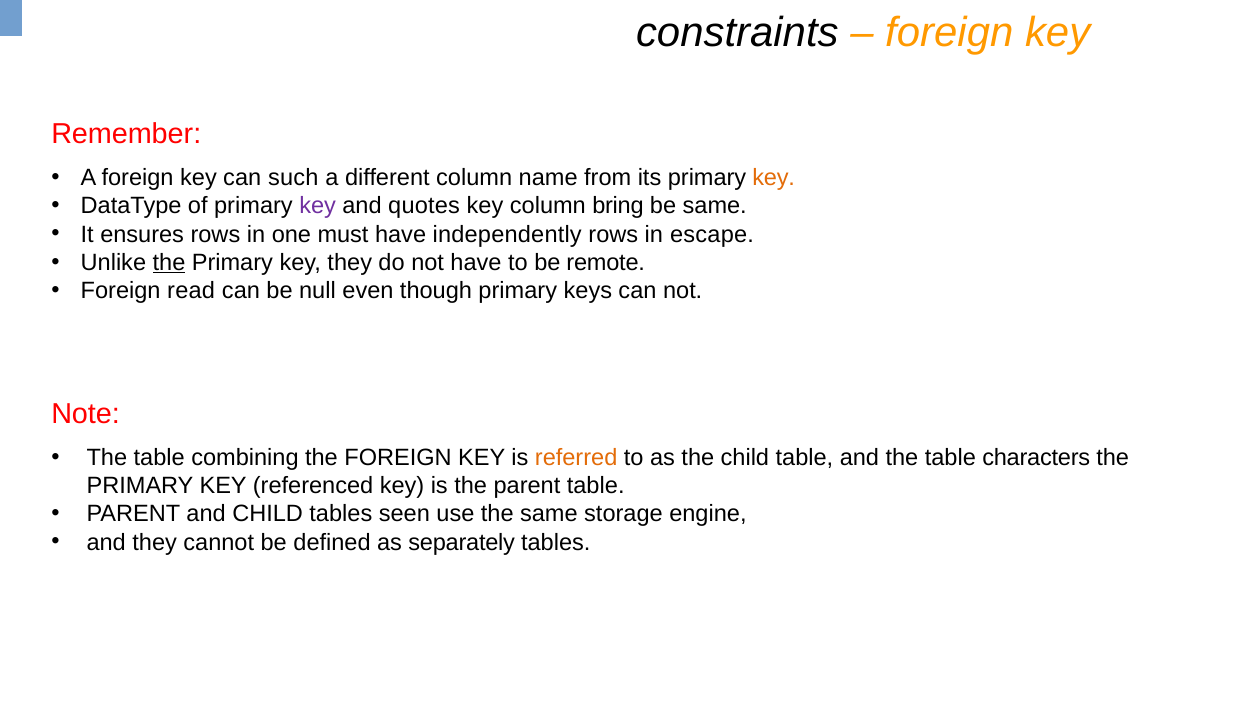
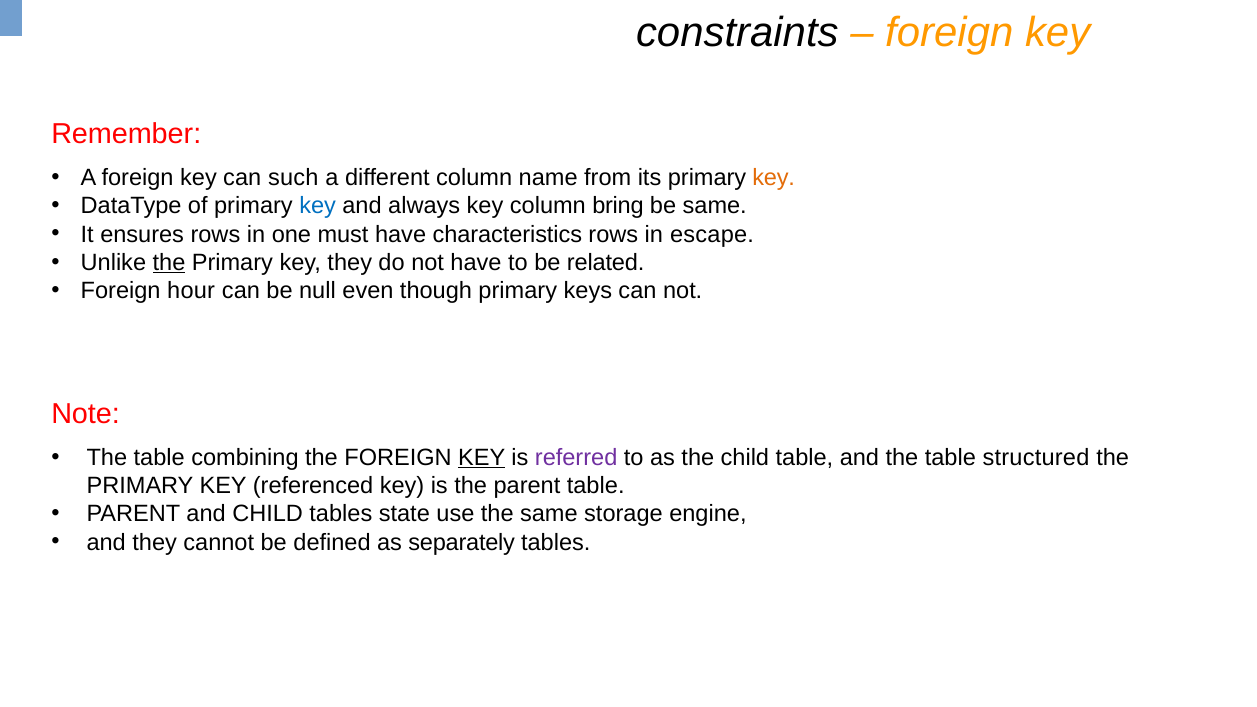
key at (318, 206) colour: purple -> blue
quotes: quotes -> always
independently: independently -> characteristics
remote: remote -> related
read: read -> hour
KEY at (482, 458) underline: none -> present
referred colour: orange -> purple
characters: characters -> structured
seen: seen -> state
